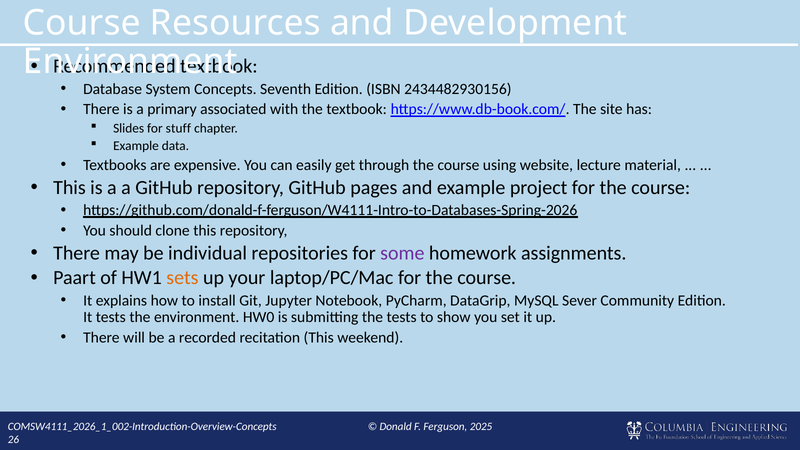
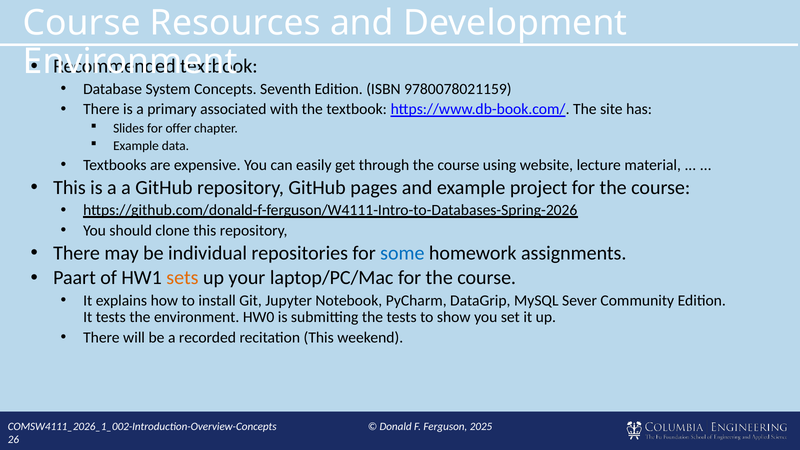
2434482930156: 2434482930156 -> 9780078021159
stuff: stuff -> offer
some colour: purple -> blue
